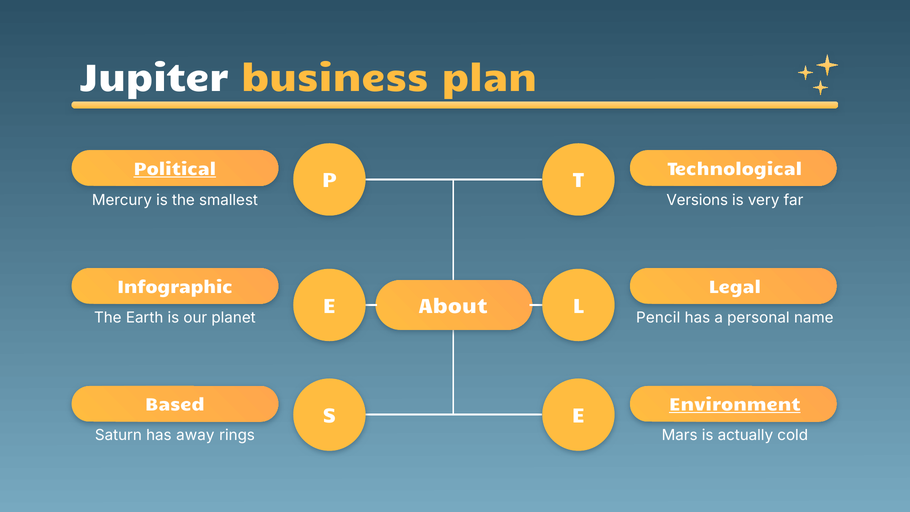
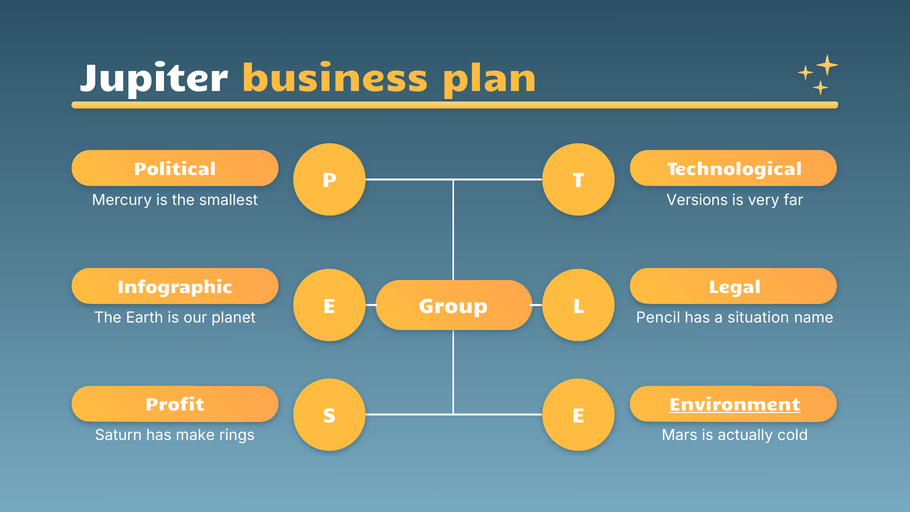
Political underline: present -> none
About: About -> Group
personal: personal -> situation
Based: Based -> Profit
away: away -> make
